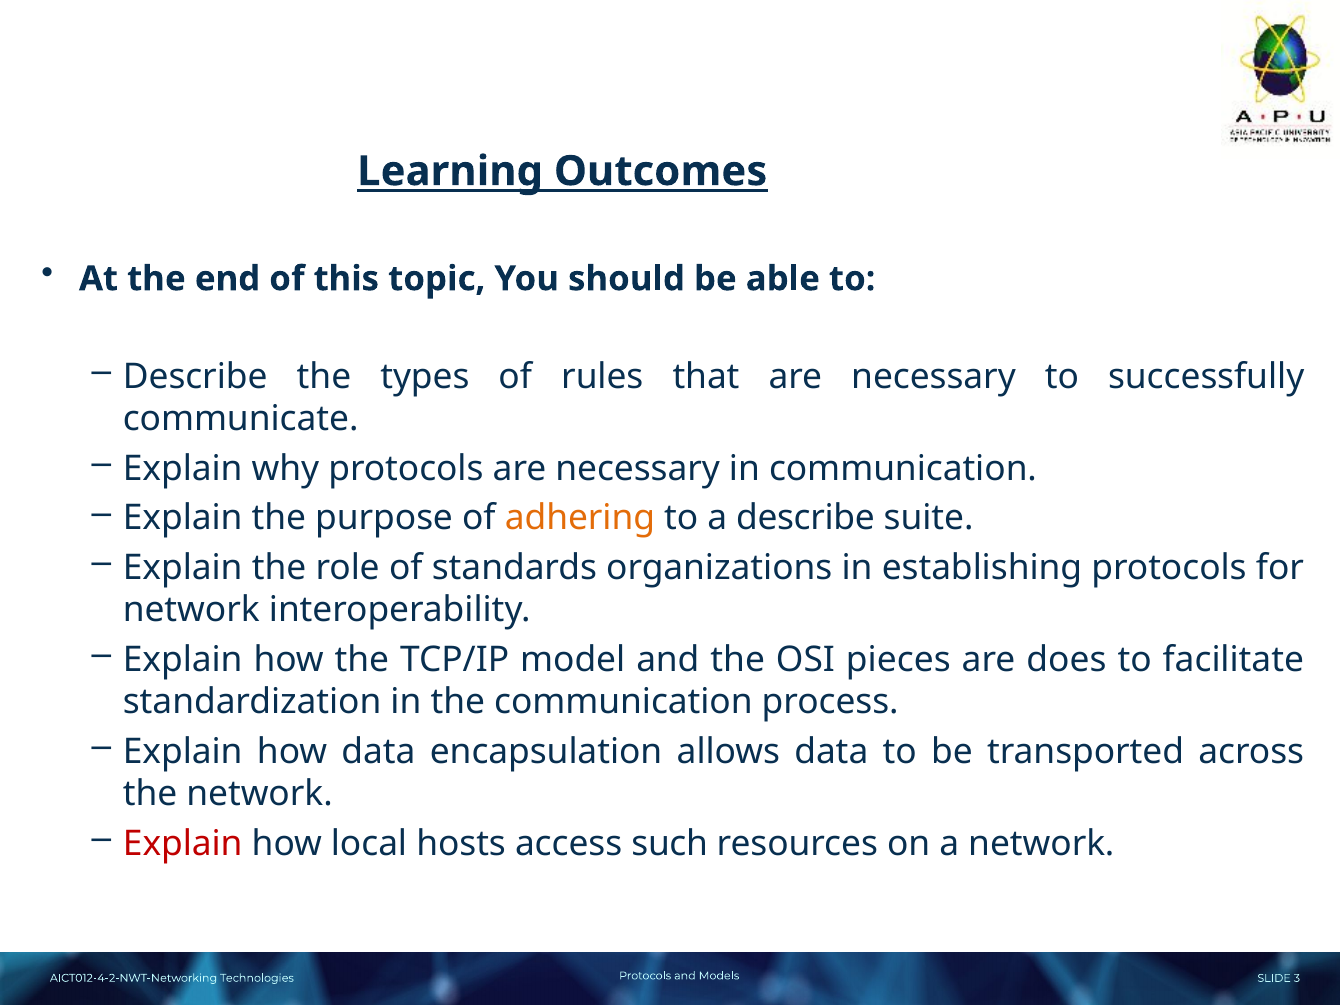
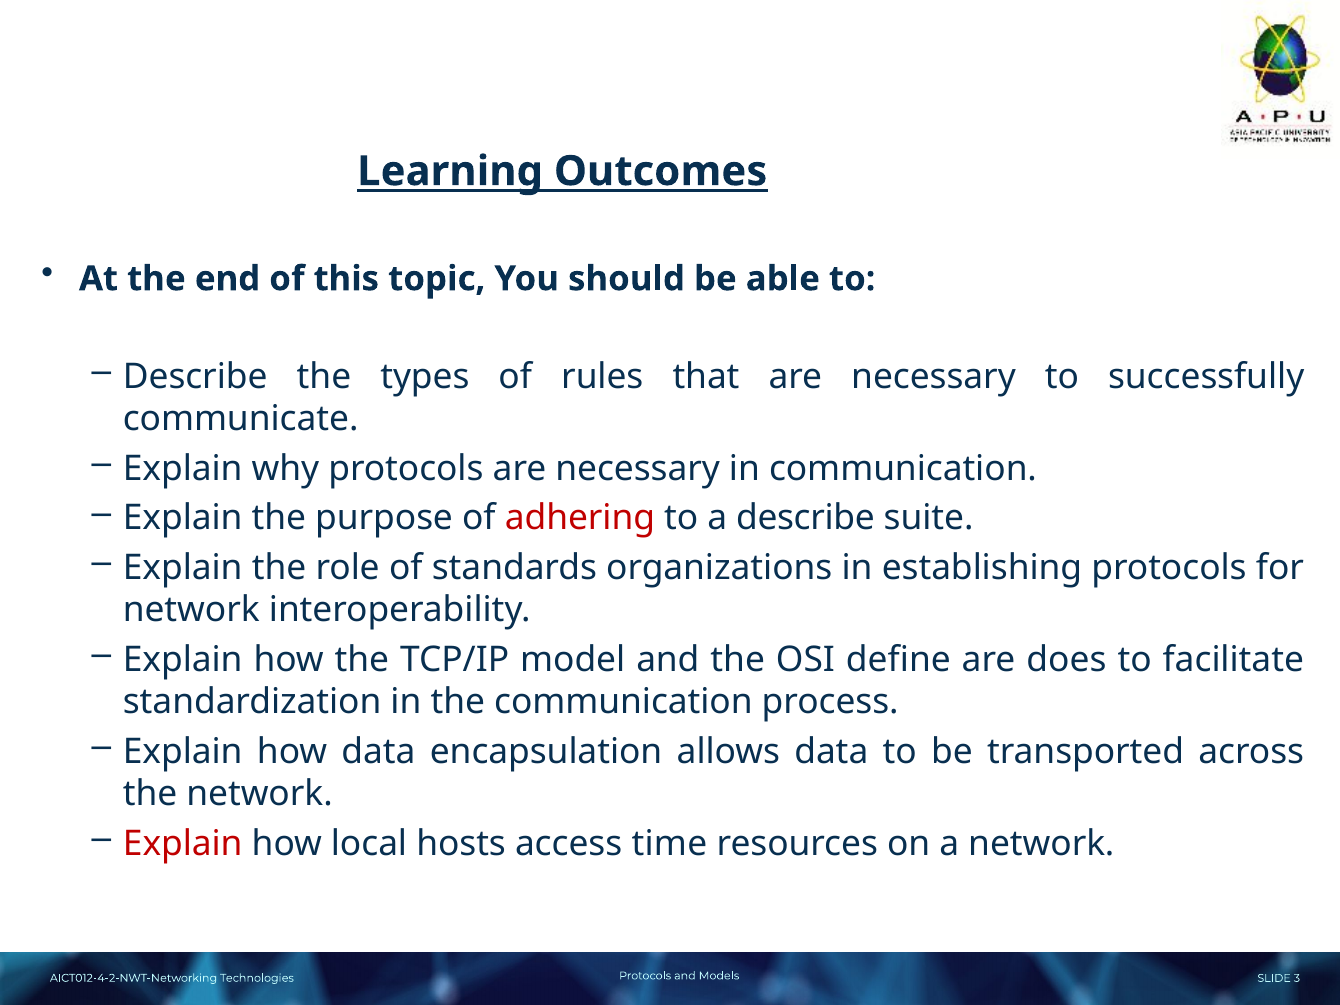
adhering colour: orange -> red
pieces: pieces -> define
such: such -> time
